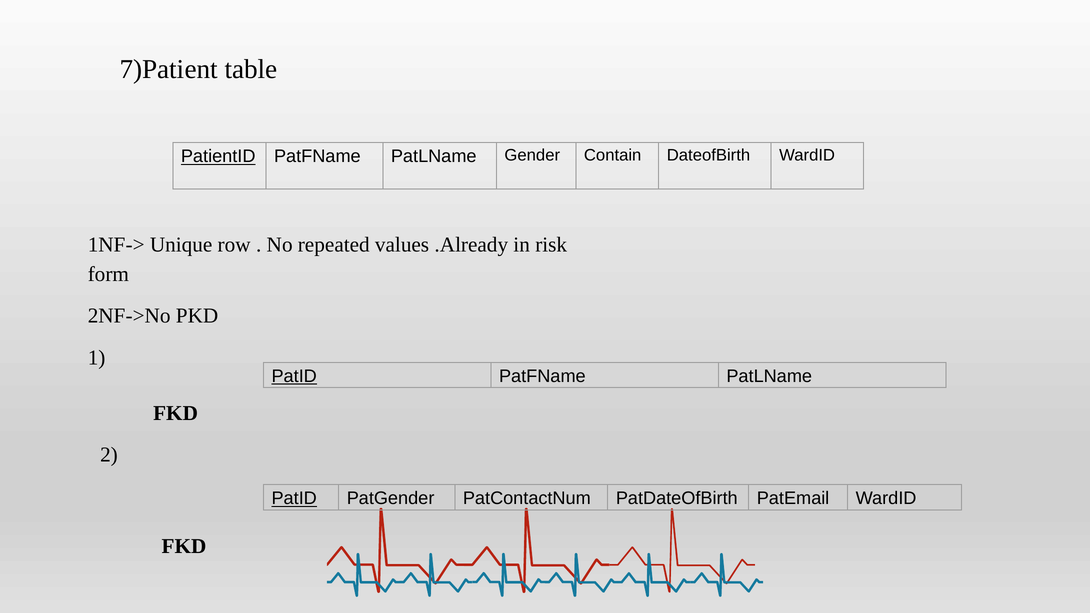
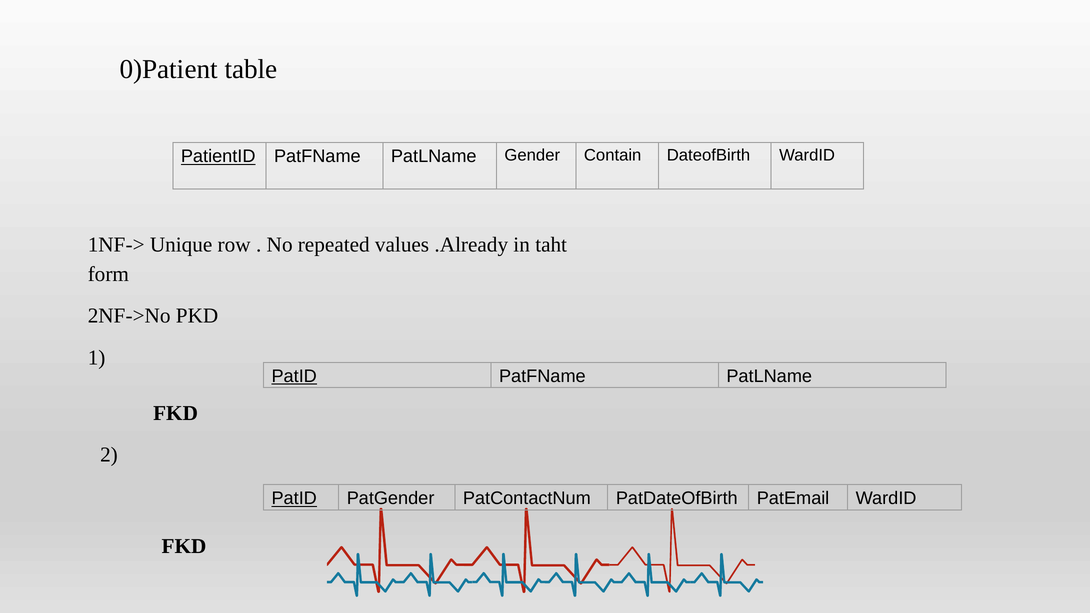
7)Patient: 7)Patient -> 0)Patient
risk: risk -> taht
